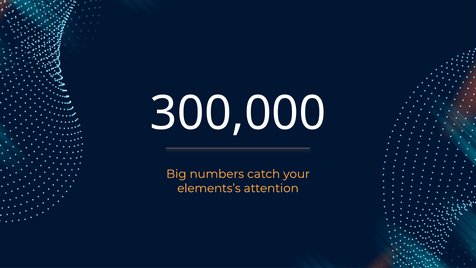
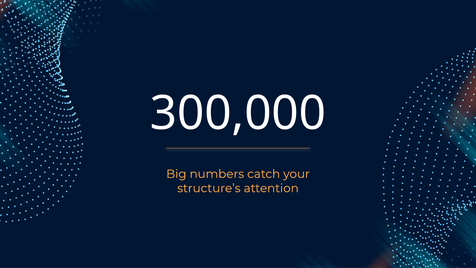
elements’s: elements’s -> structure’s
